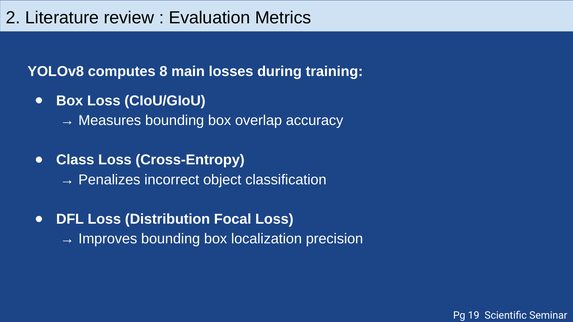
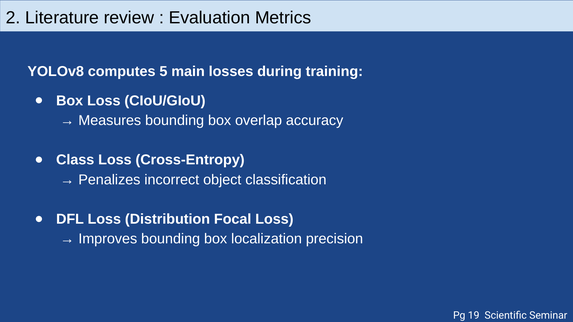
8: 8 -> 5
